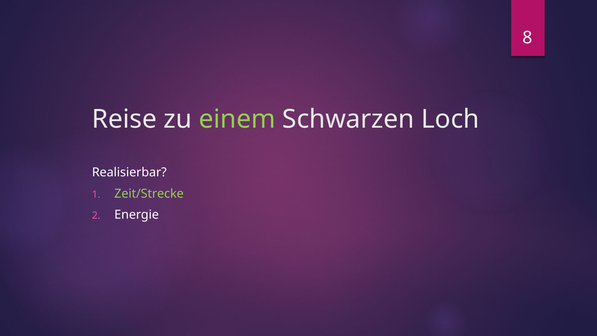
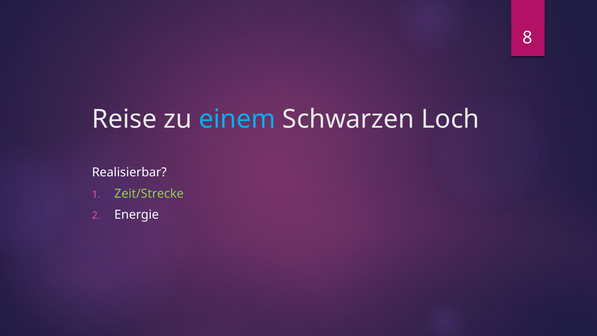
einem colour: light green -> light blue
